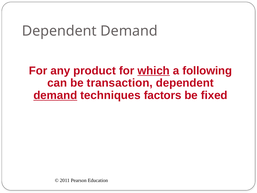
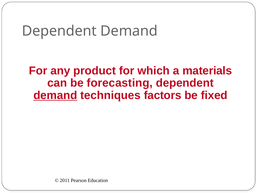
which underline: present -> none
following: following -> materials
transaction: transaction -> forecasting
